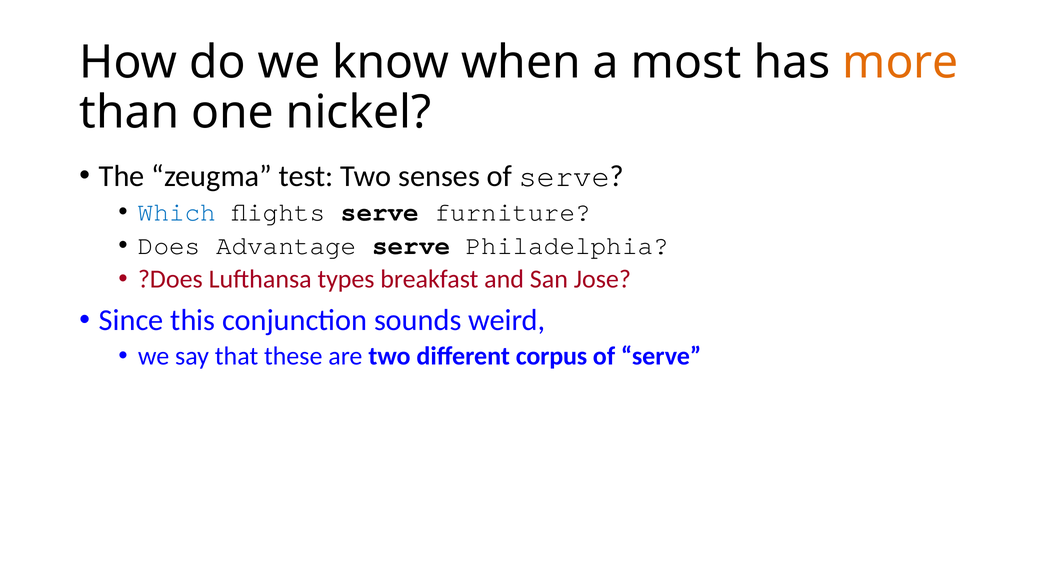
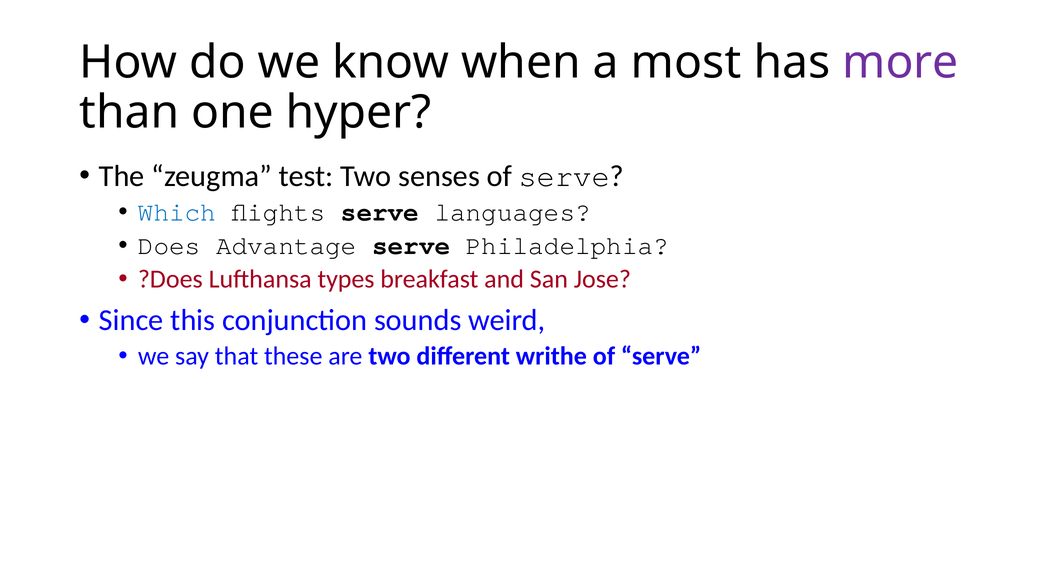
more colour: orange -> purple
nickel: nickel -> hyper
furniture: furniture -> languages
corpus: corpus -> writhe
